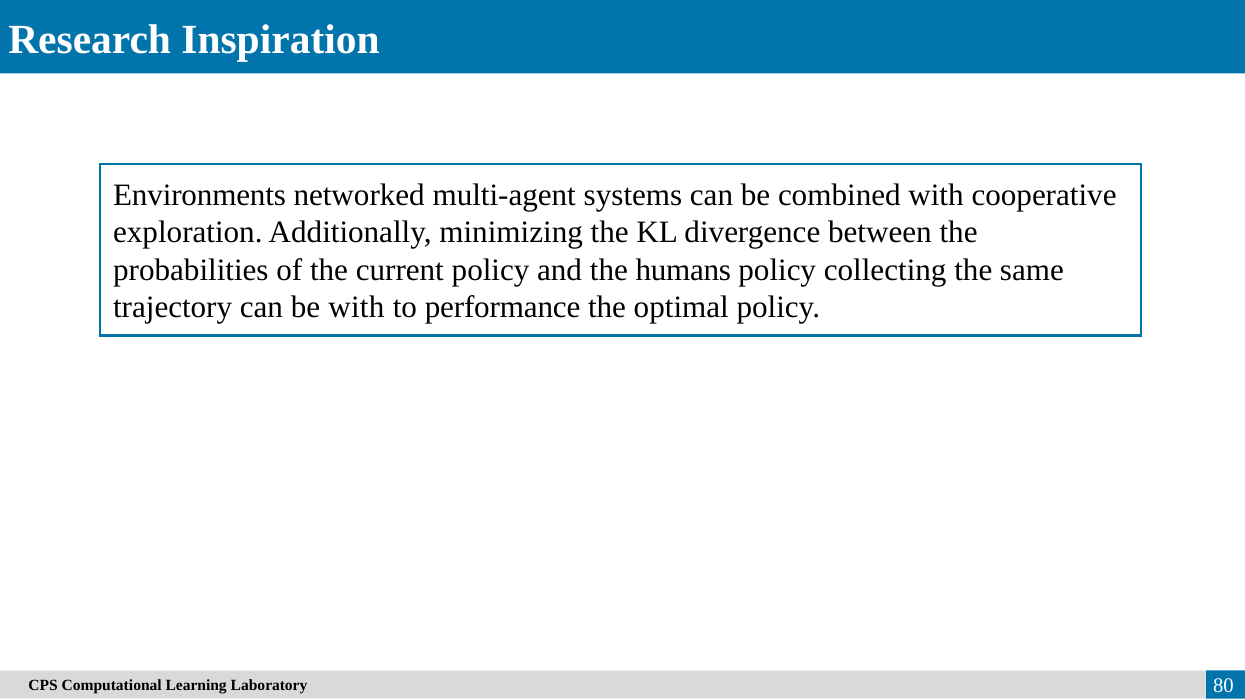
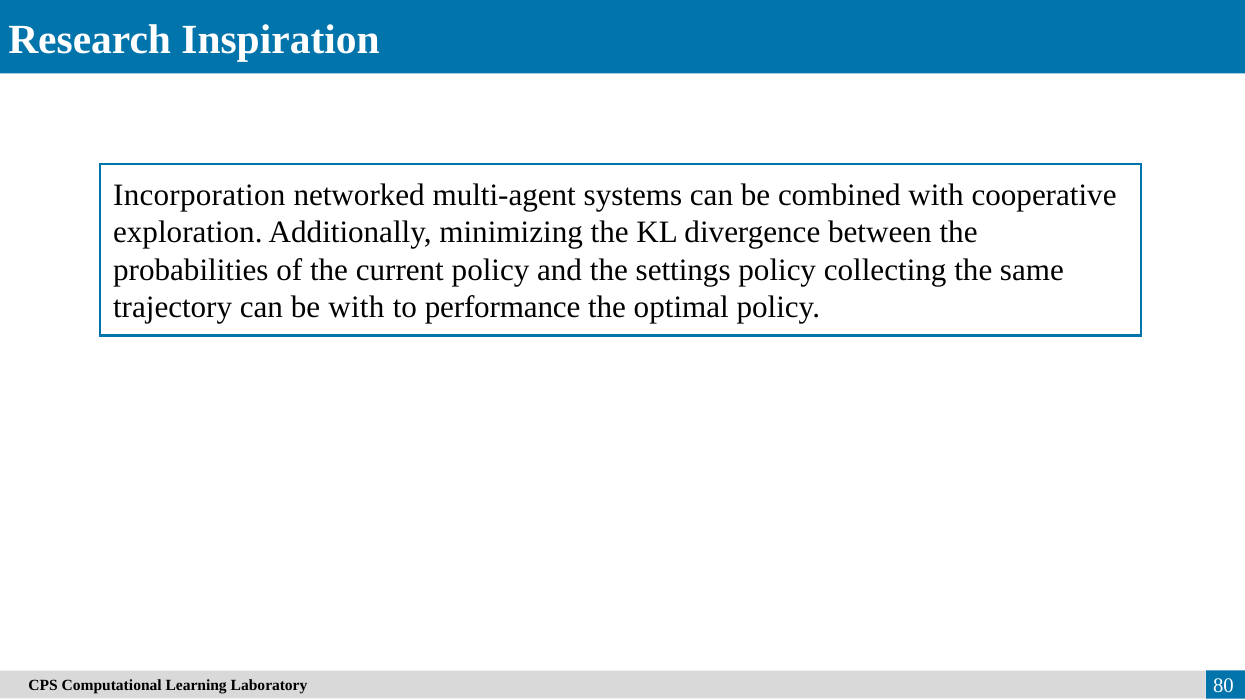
Environments: Environments -> Incorporation
humans: humans -> settings
